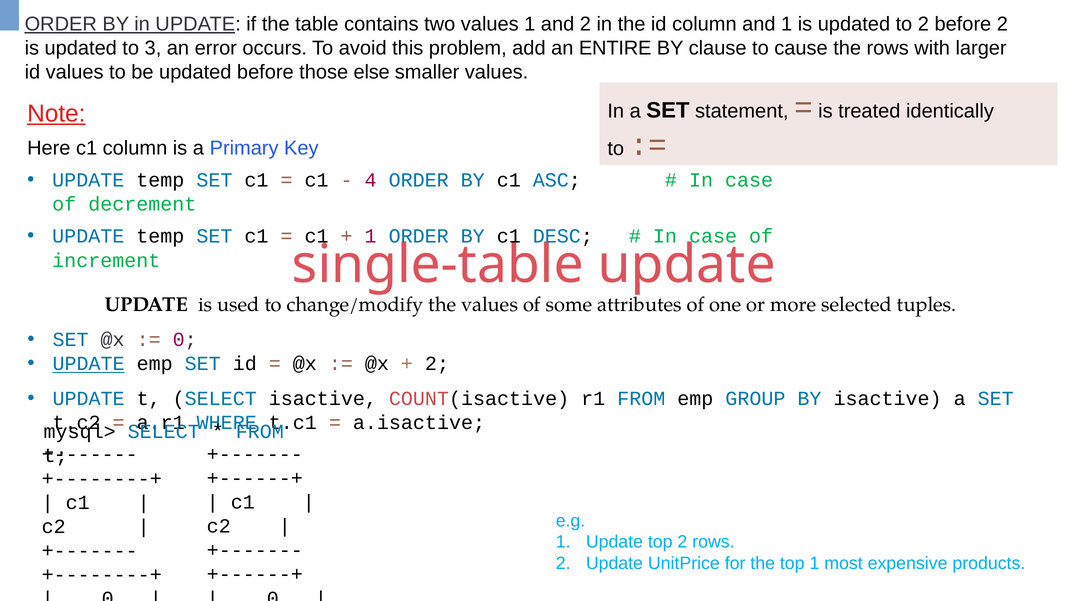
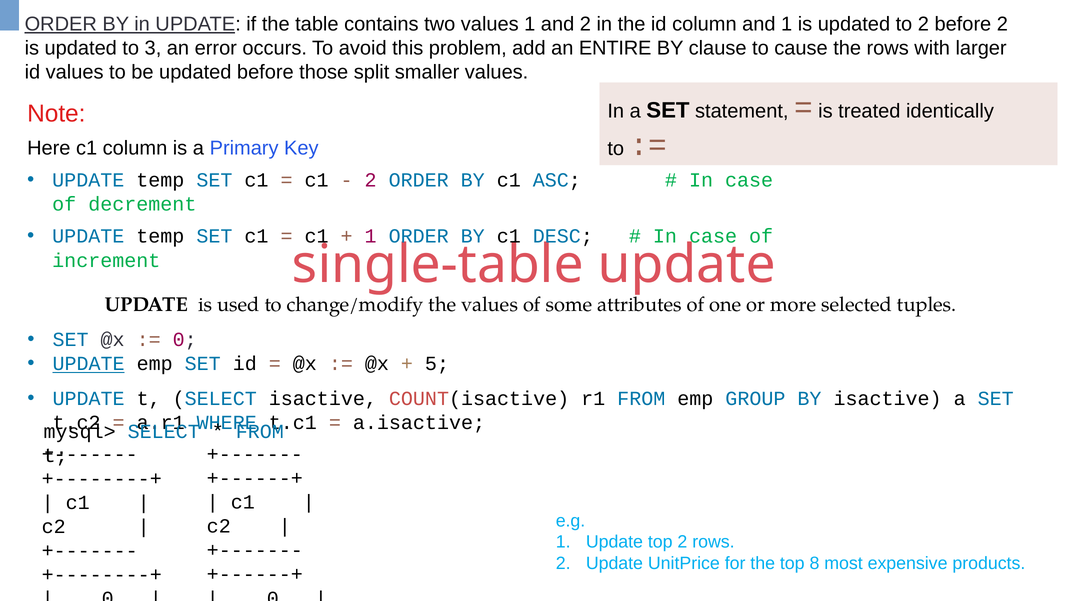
else: else -> split
Note underline: present -> none
4 at (371, 180): 4 -> 2
2 at (437, 364): 2 -> 5
top 1: 1 -> 8
